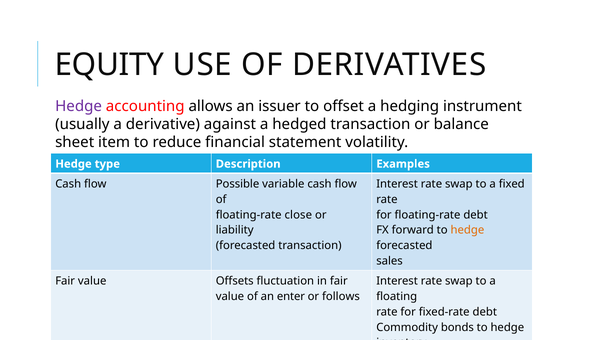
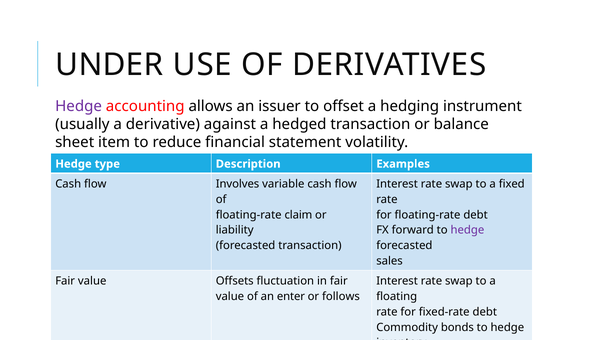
EQUITY at (110, 65): EQUITY -> UNDER
Possible: Possible -> Involves
close: close -> claim
hedge at (467, 230) colour: orange -> purple
